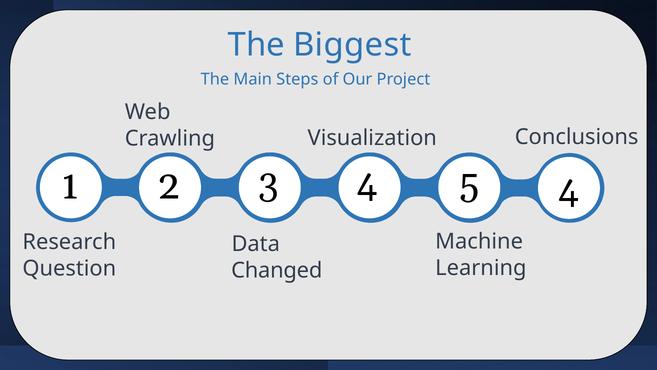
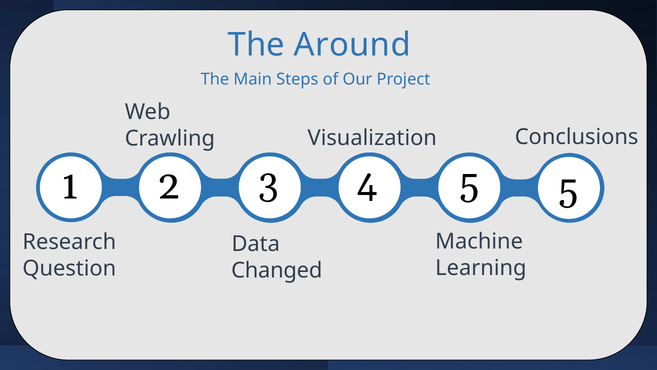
Biggest: Biggest -> Around
4 at (569, 189): 4 -> 5
